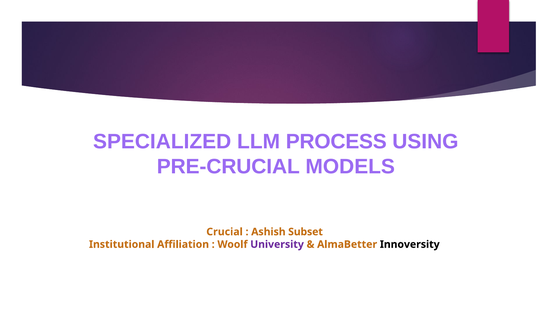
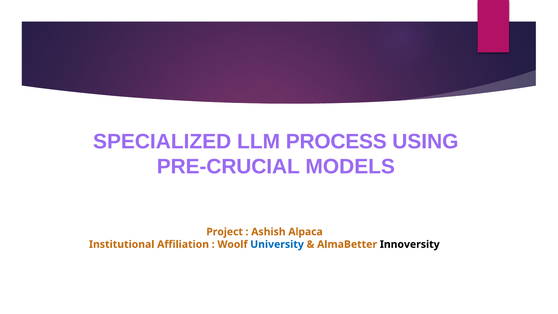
Crucial: Crucial -> Project
Subset: Subset -> Alpaca
University colour: purple -> blue
